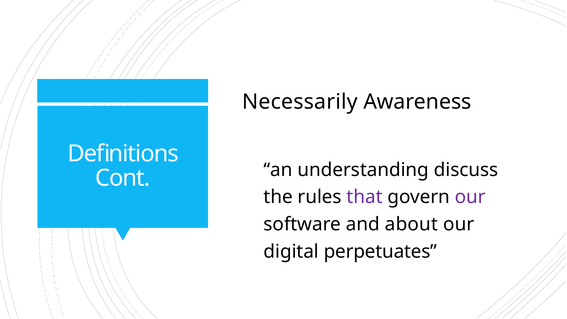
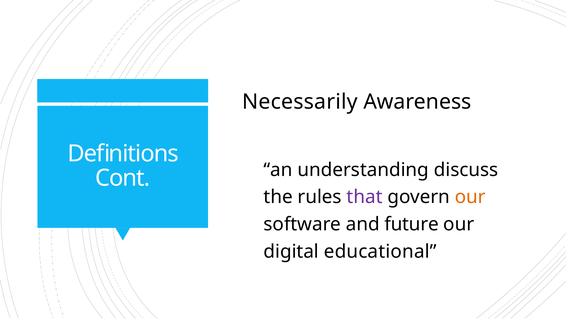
our at (470, 197) colour: purple -> orange
about: about -> future
perpetuates: perpetuates -> educational
